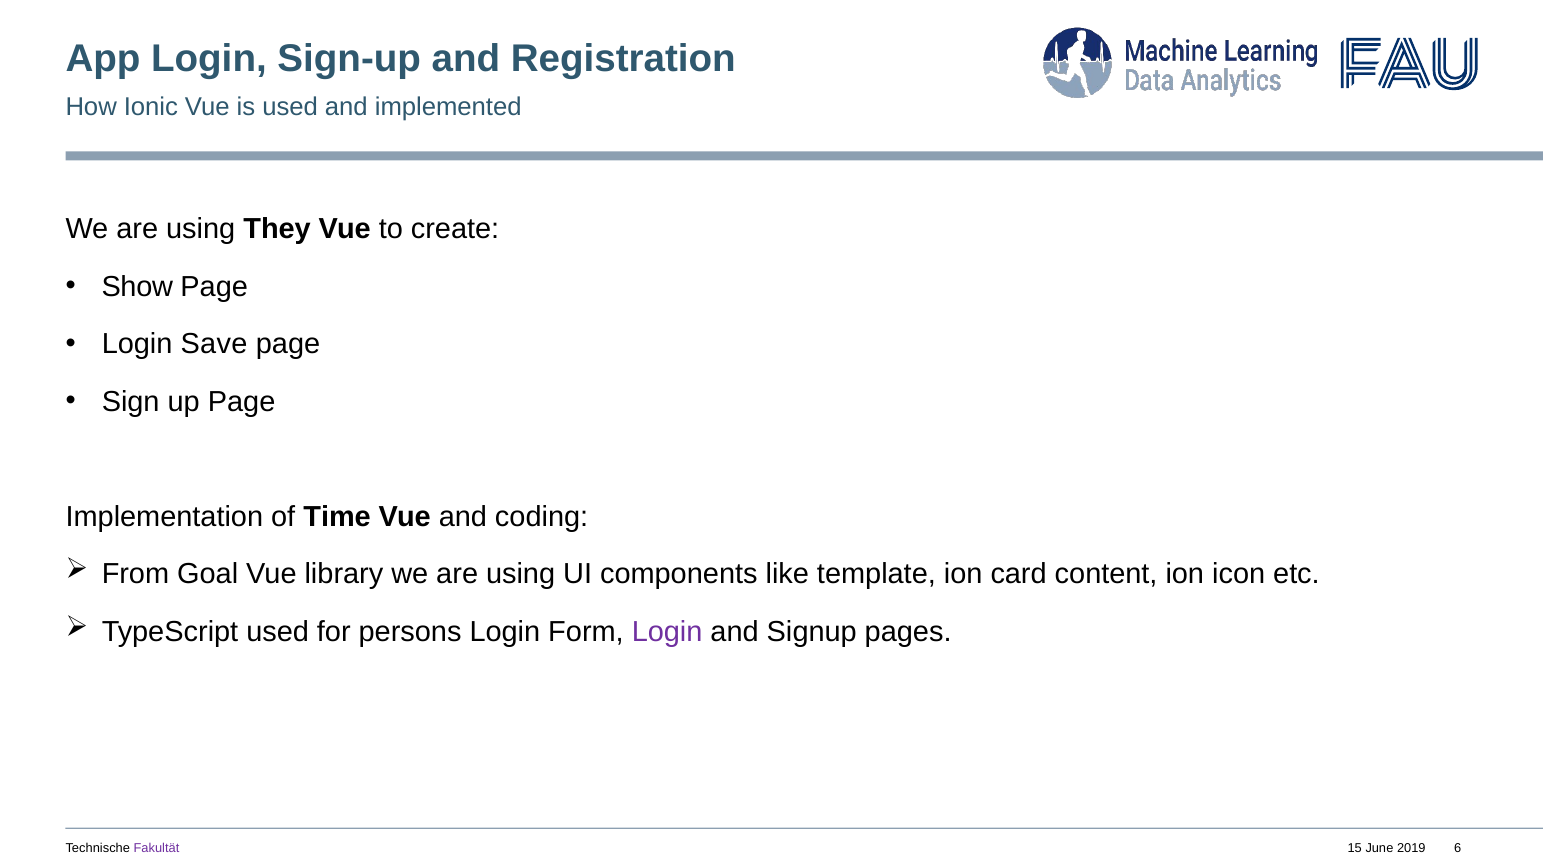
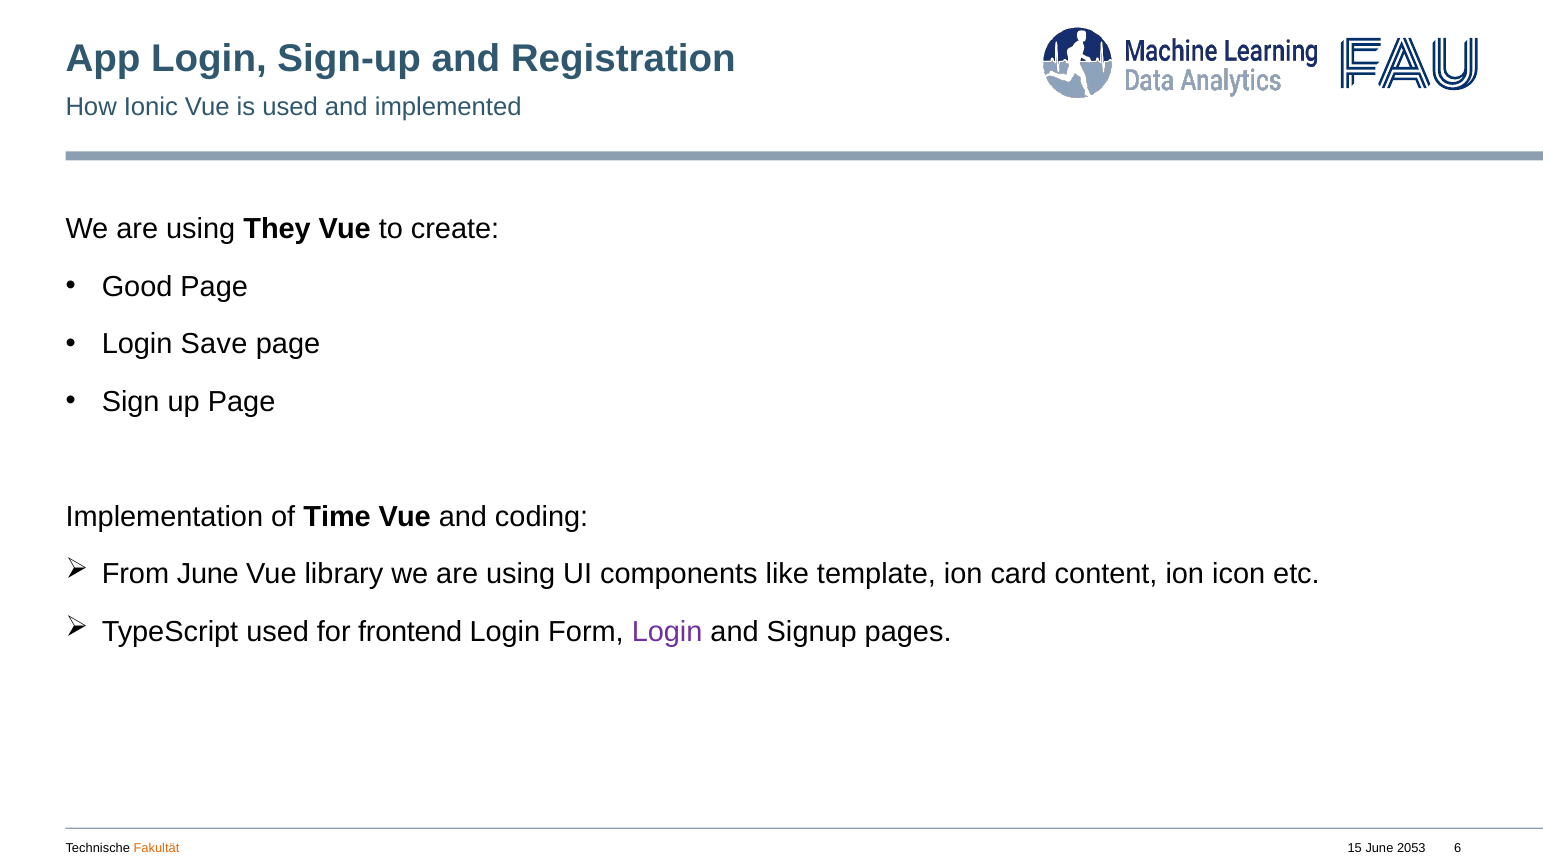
Show: Show -> Good
From Goal: Goal -> June
persons: persons -> frontend
Fakultät colour: purple -> orange
2019: 2019 -> 2053
